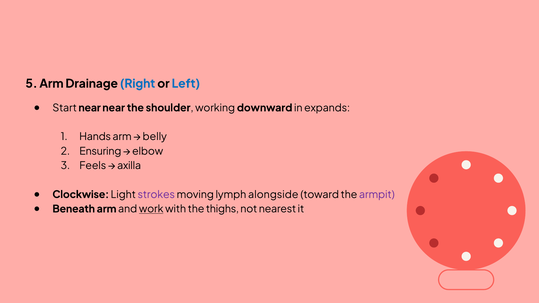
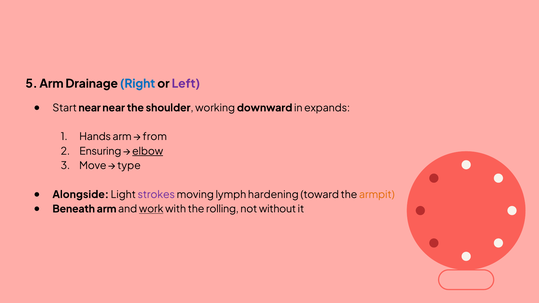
Left colour: blue -> purple
belly: belly -> from
elbow underline: none -> present
Feels: Feels -> Move
axilla: axilla -> type
Clockwise: Clockwise -> Alongside
alongside: alongside -> hardening
armpit colour: purple -> orange
thighs: thighs -> rolling
nearest: nearest -> without
